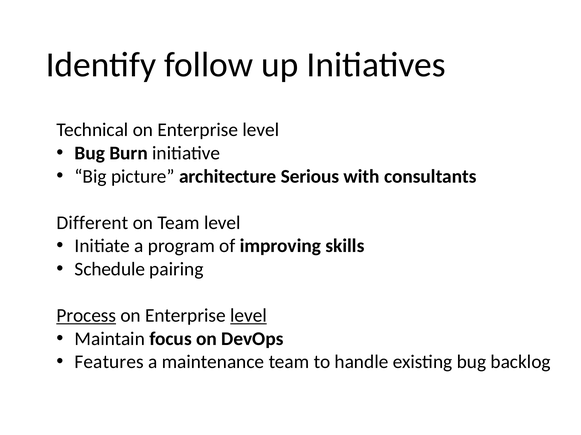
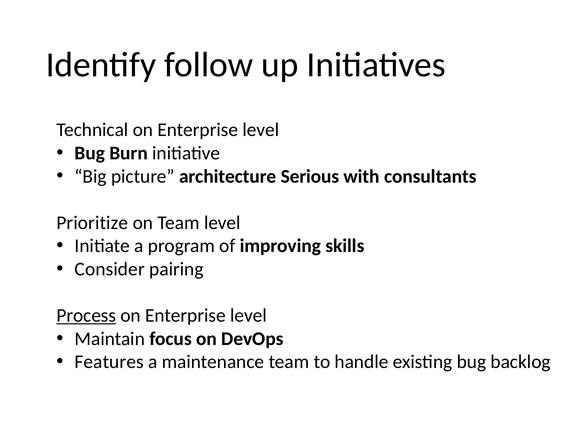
Different: Different -> Prioritize
Schedule: Schedule -> Consider
level at (249, 316) underline: present -> none
